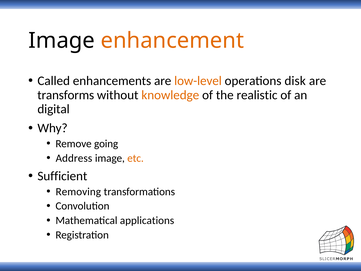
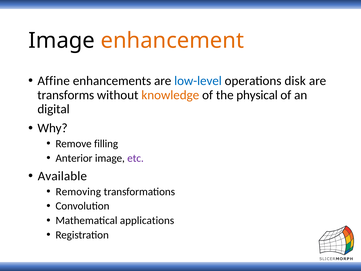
Called: Called -> Affine
low-level colour: orange -> blue
realistic: realistic -> physical
going: going -> filling
Address: Address -> Anterior
etc colour: orange -> purple
Sufficient: Sufficient -> Available
